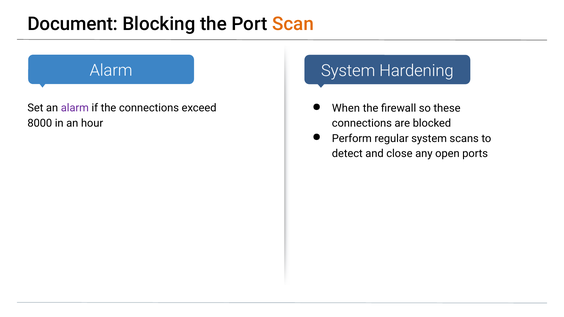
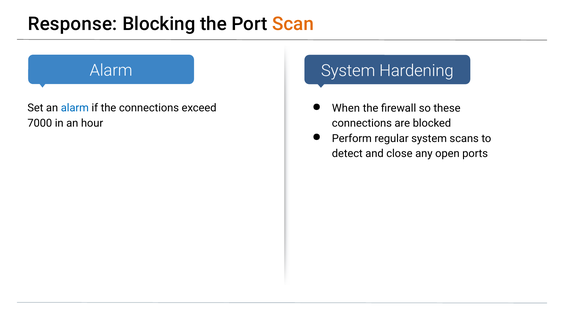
Document: Document -> Response
alarm at (75, 108) colour: purple -> blue
8000: 8000 -> 7000
